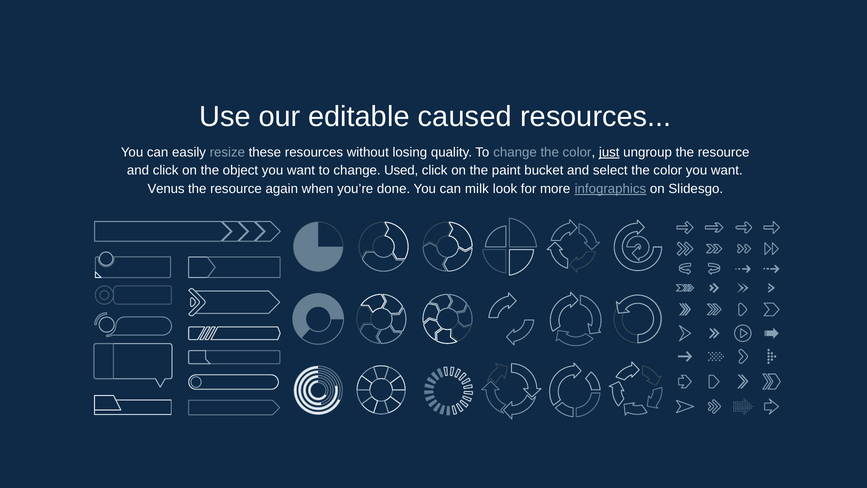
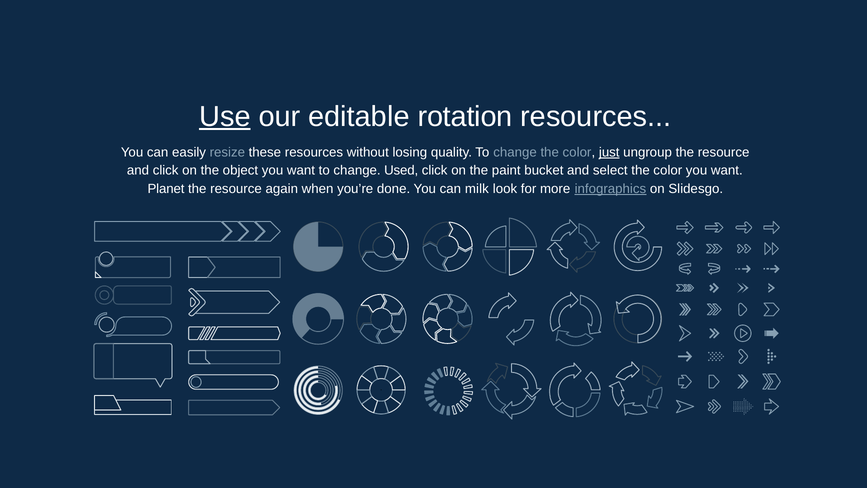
Use underline: none -> present
caused: caused -> rotation
Venus: Venus -> Planet
